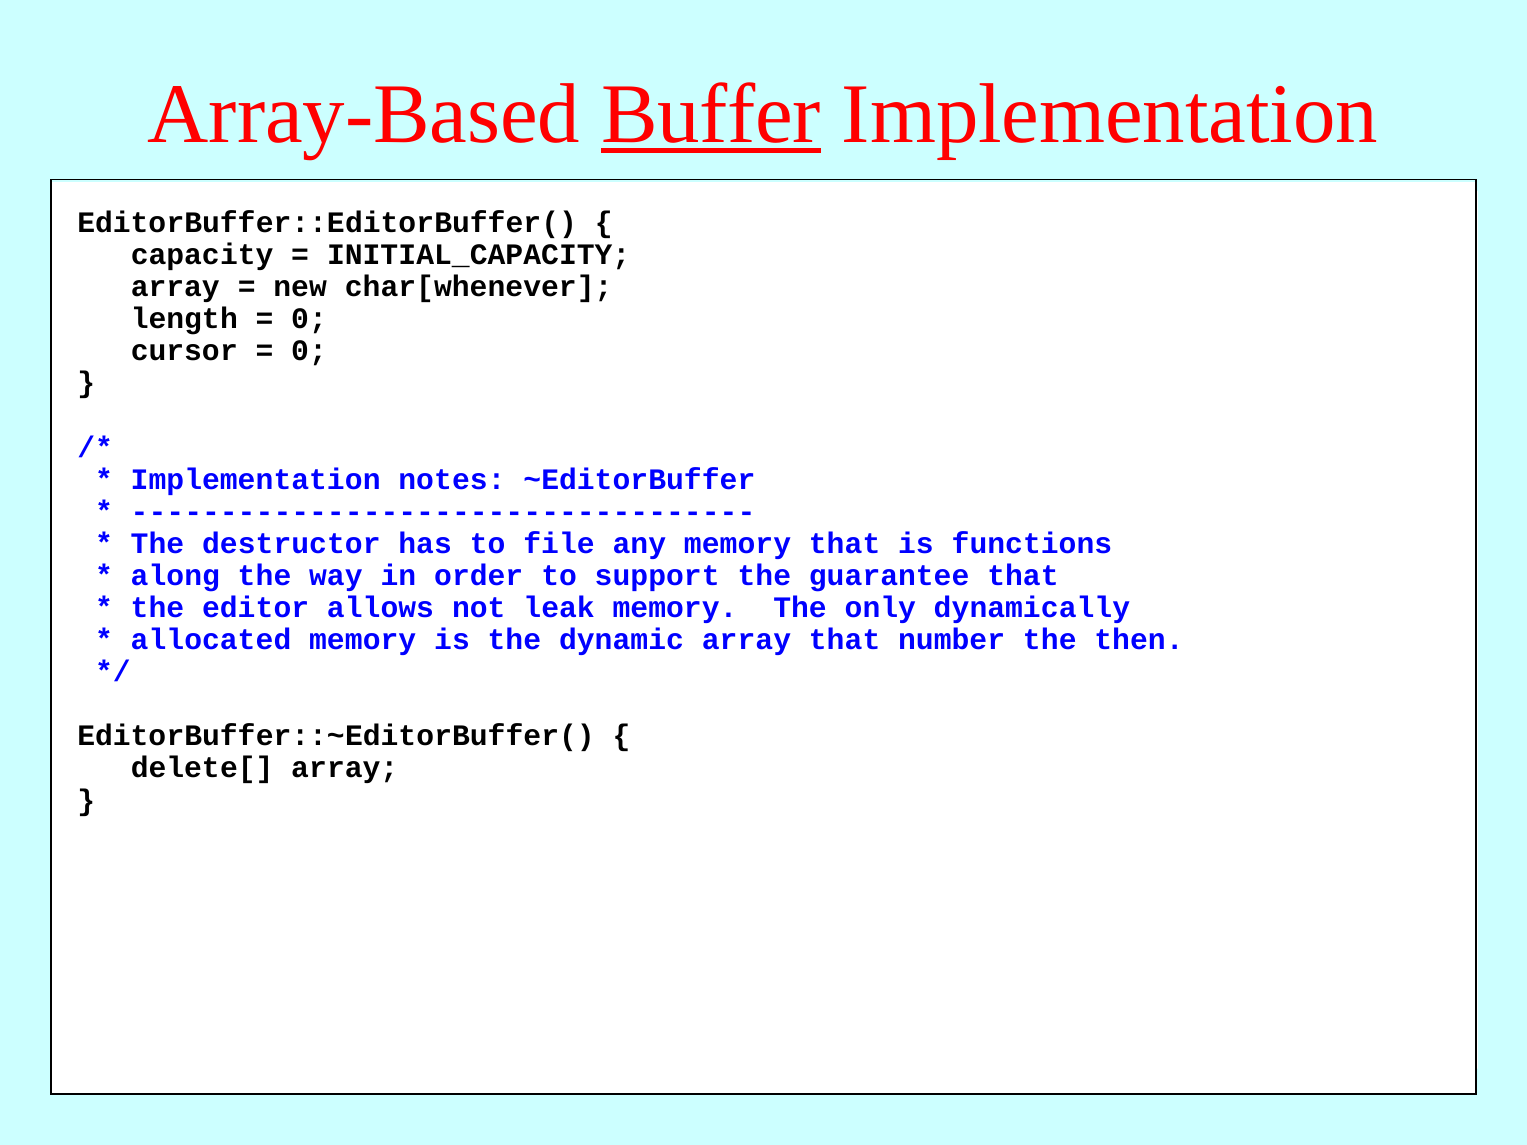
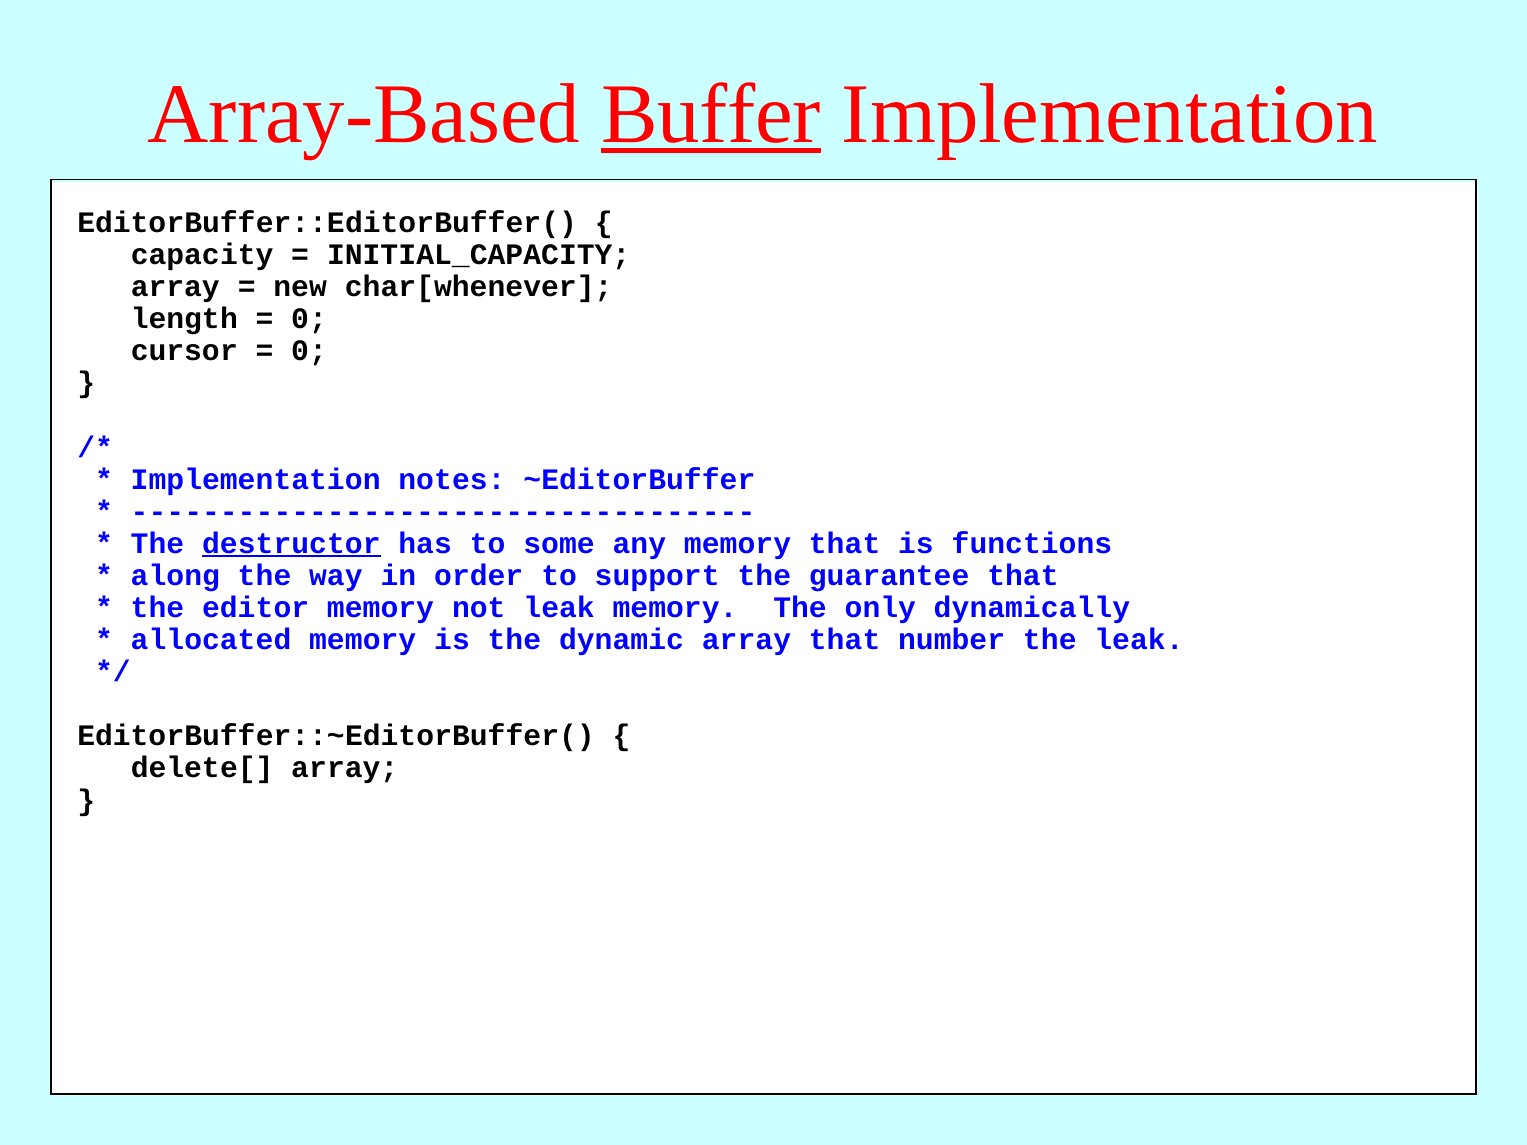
destructor underline: none -> present
to file: file -> some
editor allows: allows -> memory
the then: then -> leak
